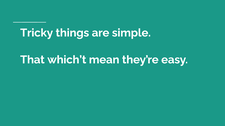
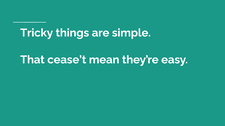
which’t: which’t -> cease’t
